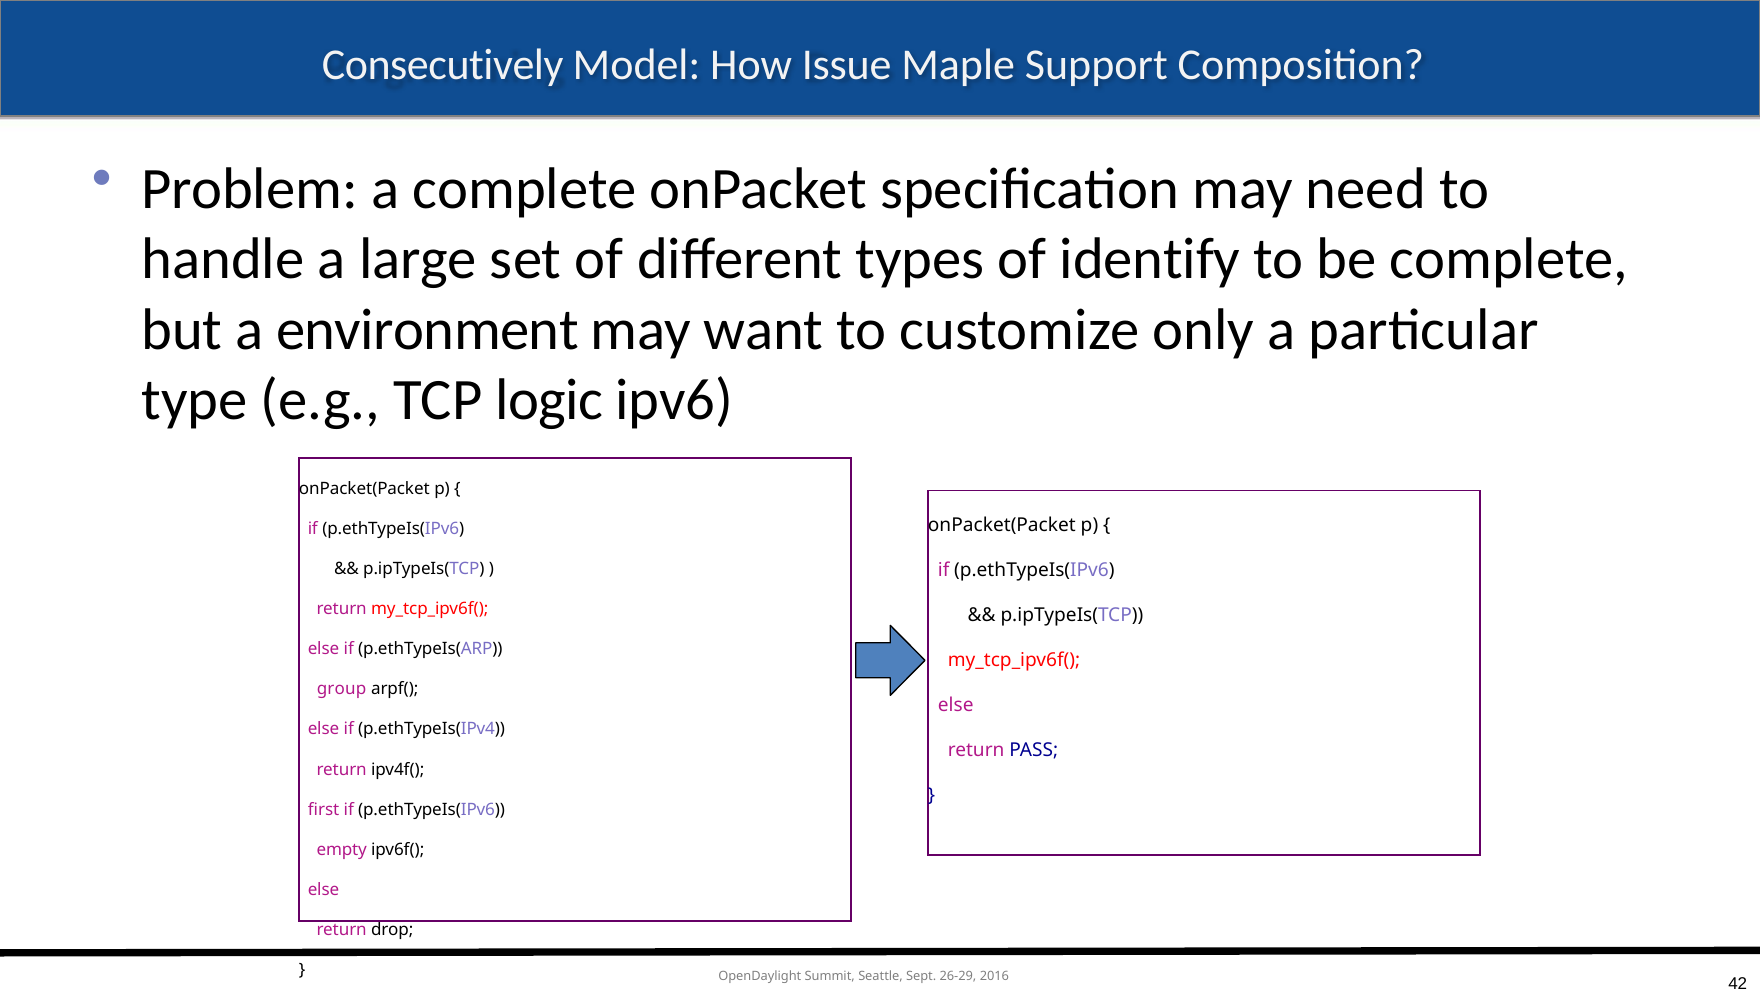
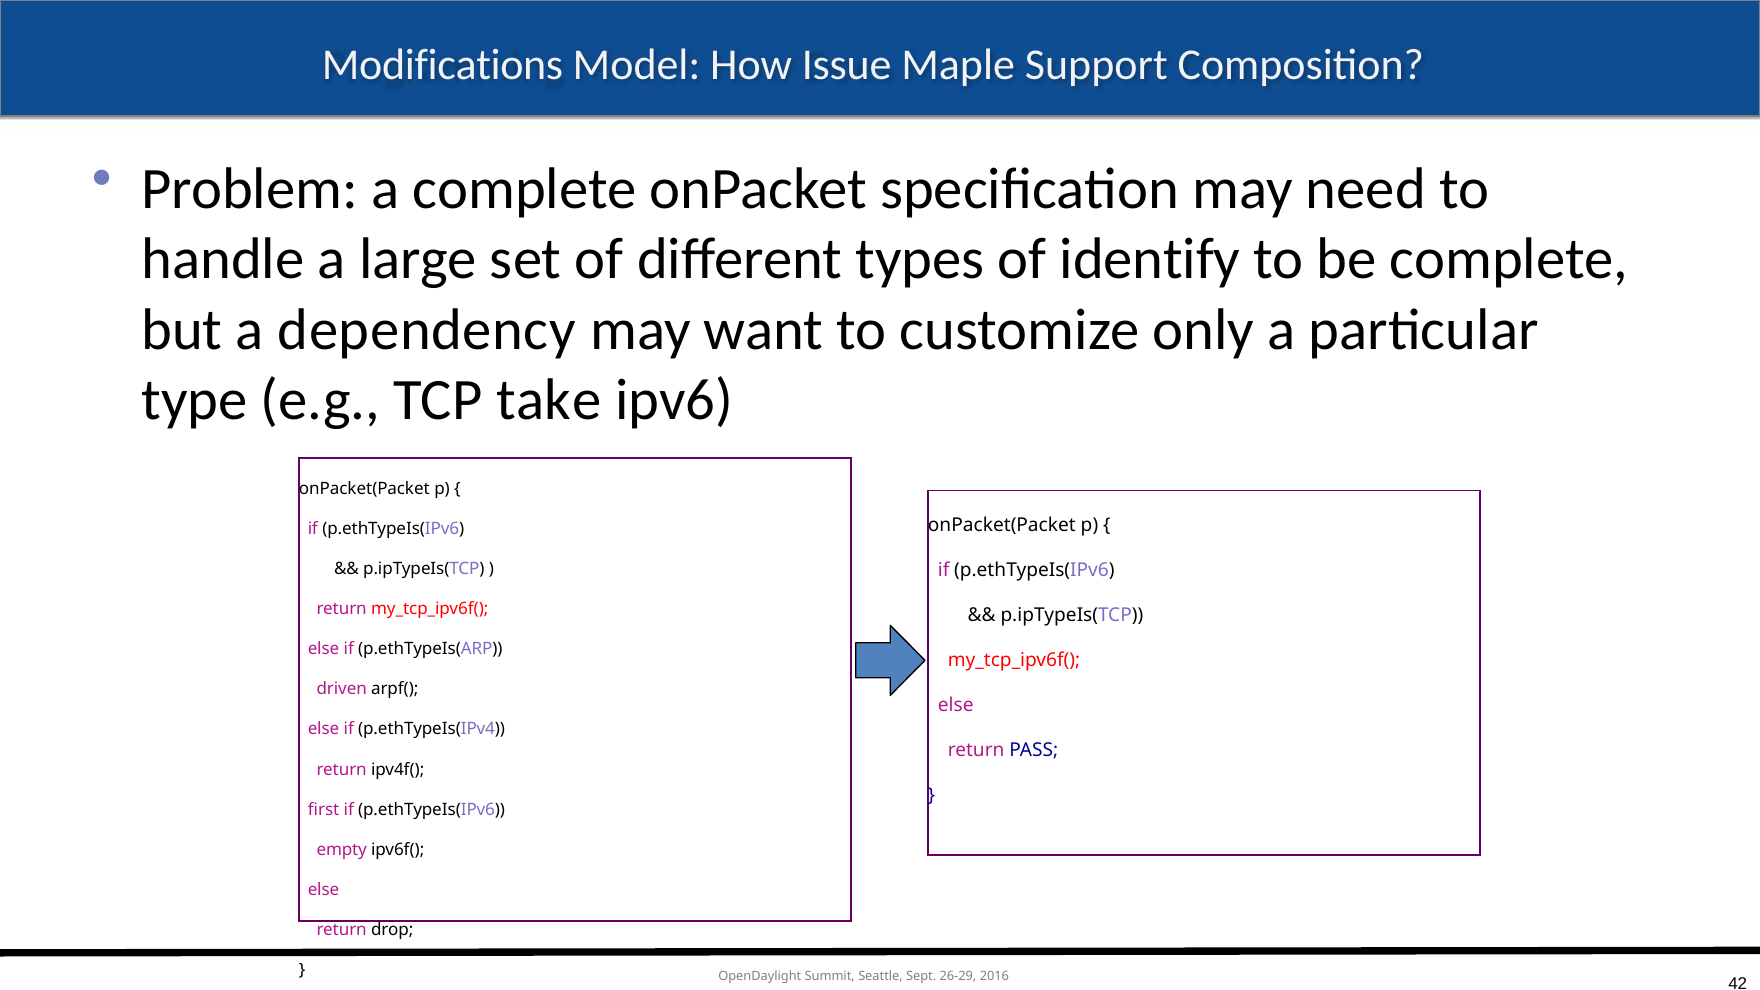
Consecutively: Consecutively -> Modifications
environment: environment -> dependency
logic: logic -> take
group: group -> driven
